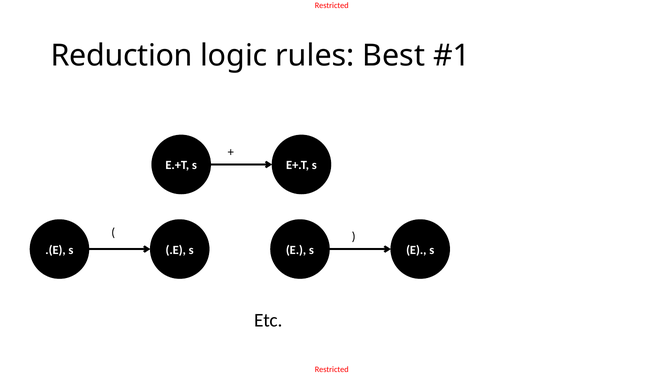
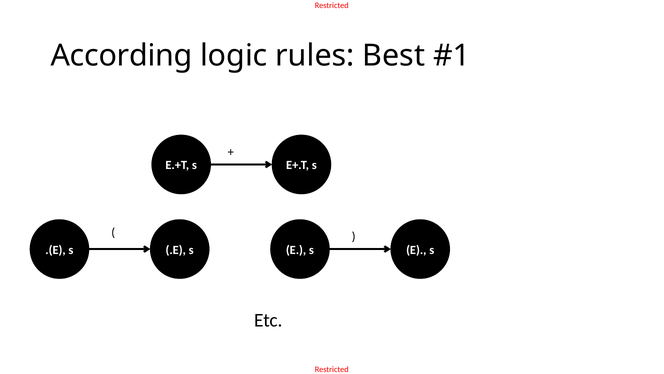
Reduction: Reduction -> According
